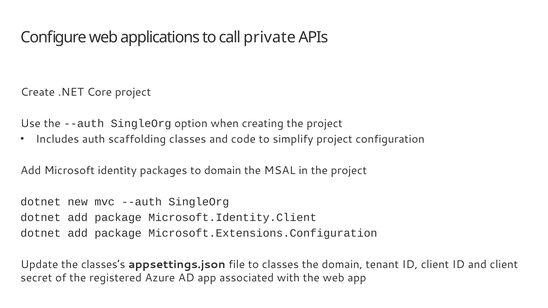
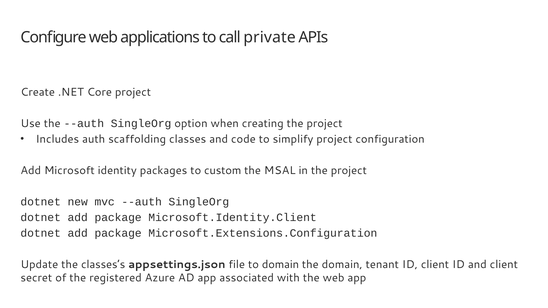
to domain: domain -> custom
to classes: classes -> domain
